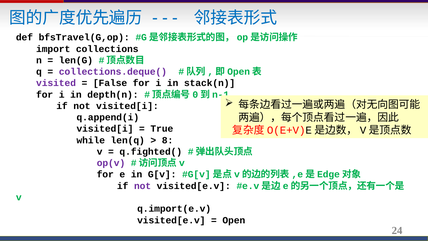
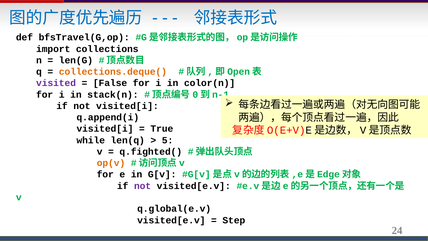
collections.deque( colour: purple -> orange
stack(n: stack(n -> color(n
depth(n: depth(n -> stack(n
8: 8 -> 5
op(v colour: purple -> orange
q.import(e.v: q.import(e.v -> q.global(e.v
Open: Open -> Step
